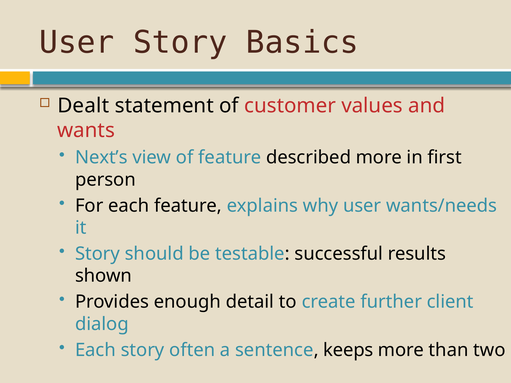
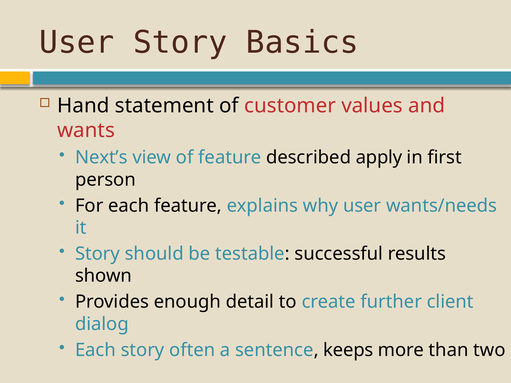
Dealt: Dealt -> Hand
described more: more -> apply
